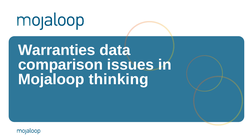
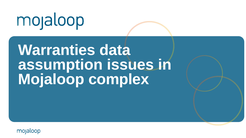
comparison: comparison -> assumption
thinking: thinking -> complex
